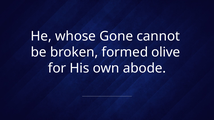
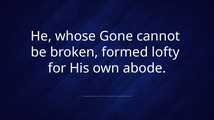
olive: olive -> lofty
